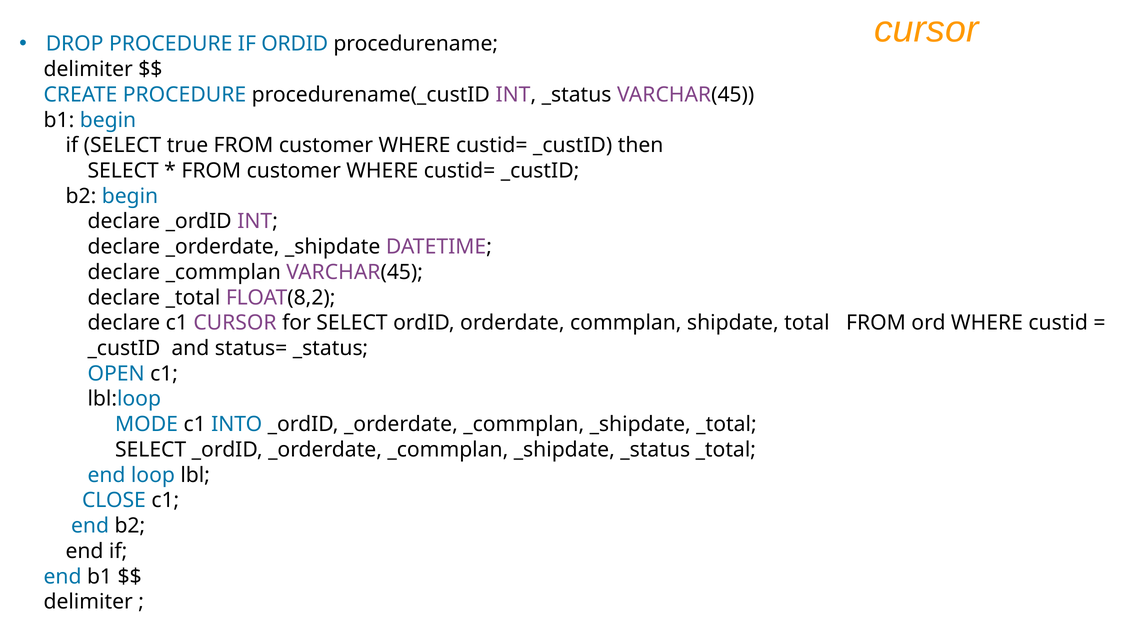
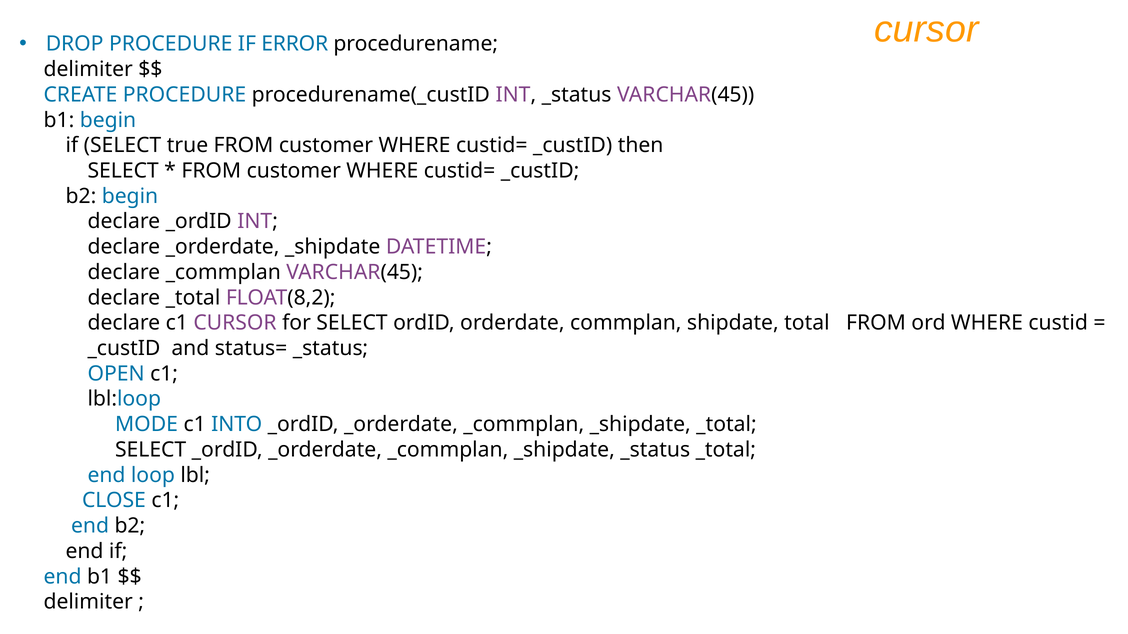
IF ORDID: ORDID -> ERROR
